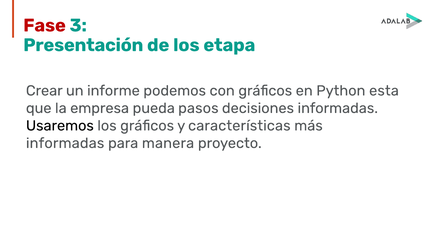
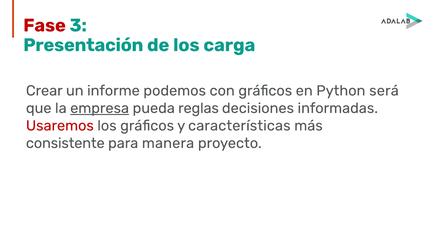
etapa: etapa -> carga
esta: esta -> será
empresa underline: none -> present
pasos: pasos -> reglas
Usaremos colour: black -> red
informadas at (65, 143): informadas -> consistente
